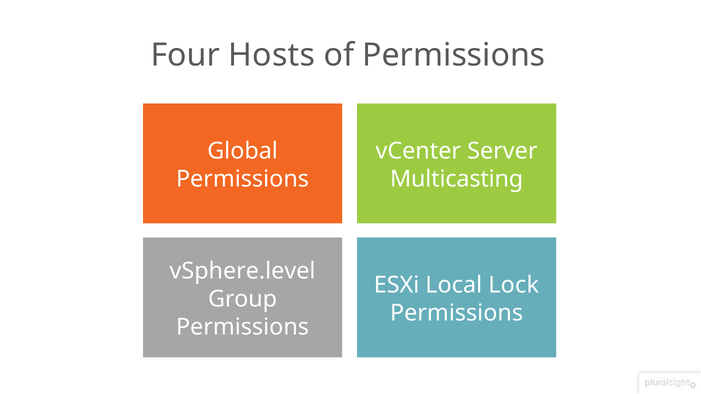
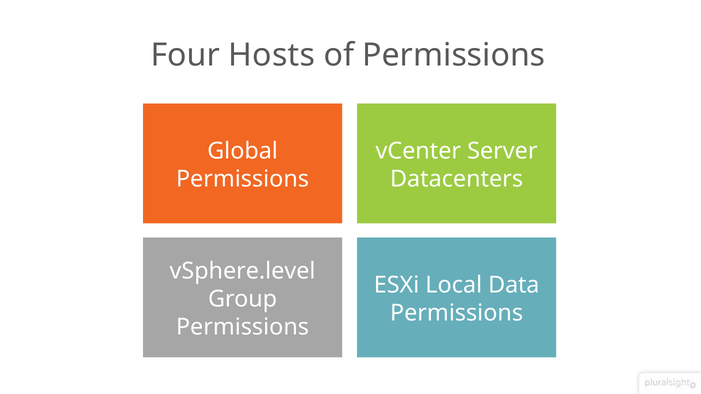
Multicasting: Multicasting -> Datacenters
Lock: Lock -> Data
